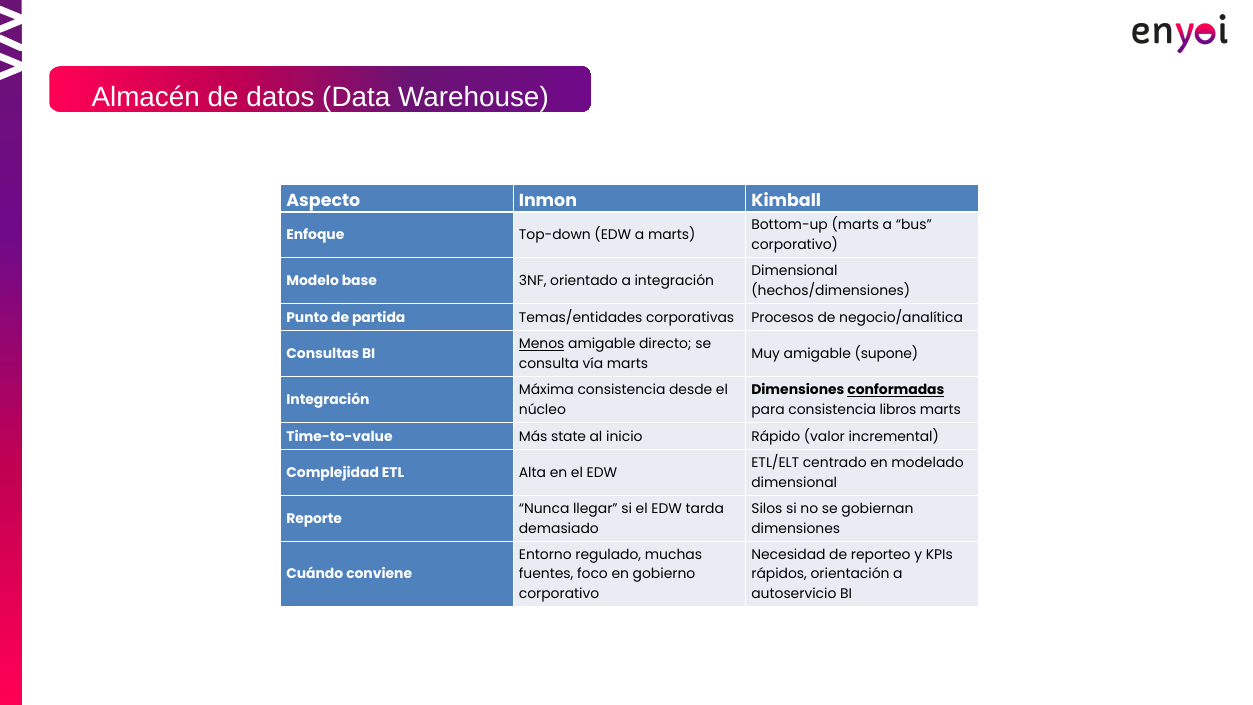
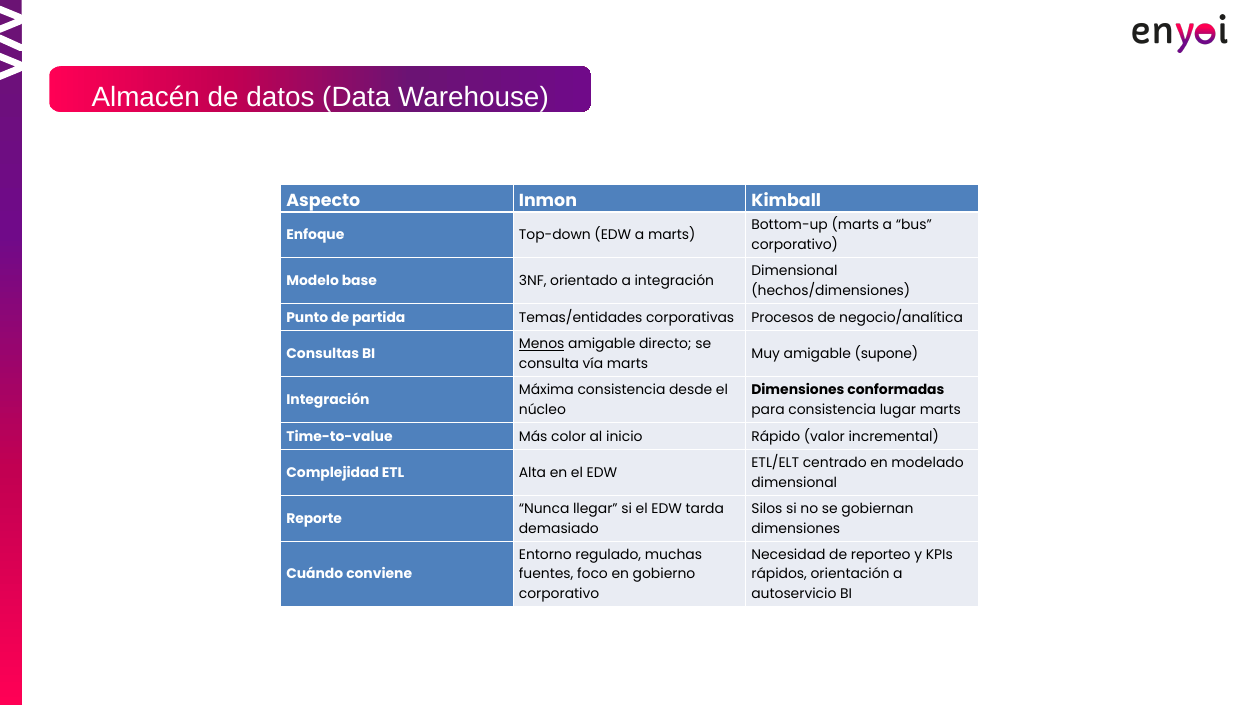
conformadas underline: present -> none
libros: libros -> lugar
state: state -> color
